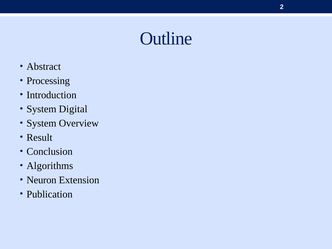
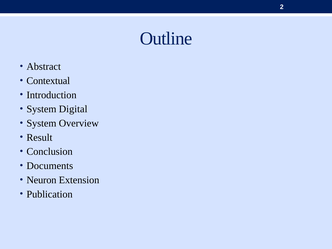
Processing: Processing -> Contextual
Algorithms: Algorithms -> Documents
